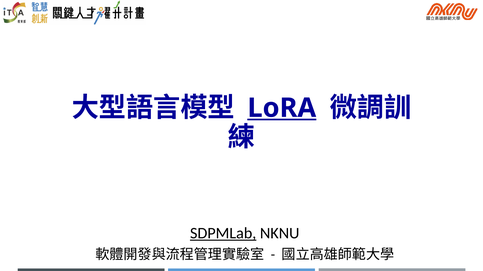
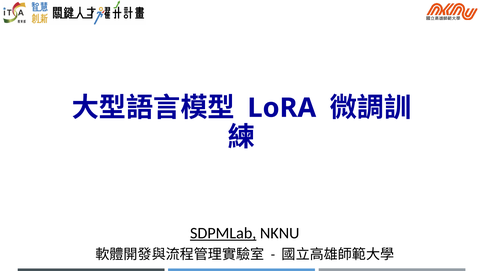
LoRA underline: present -> none
